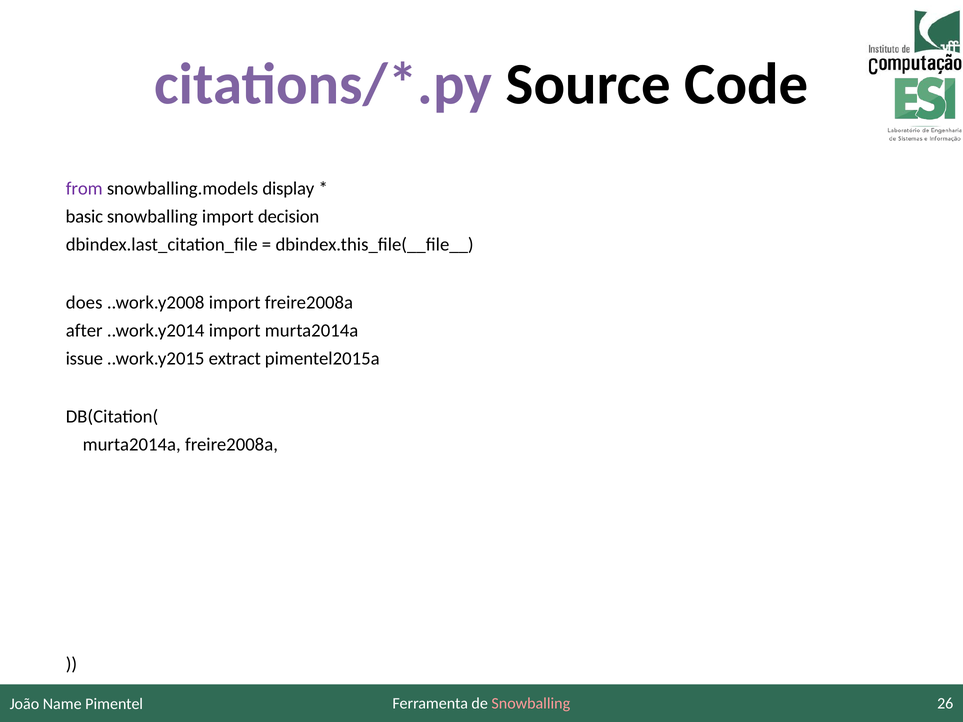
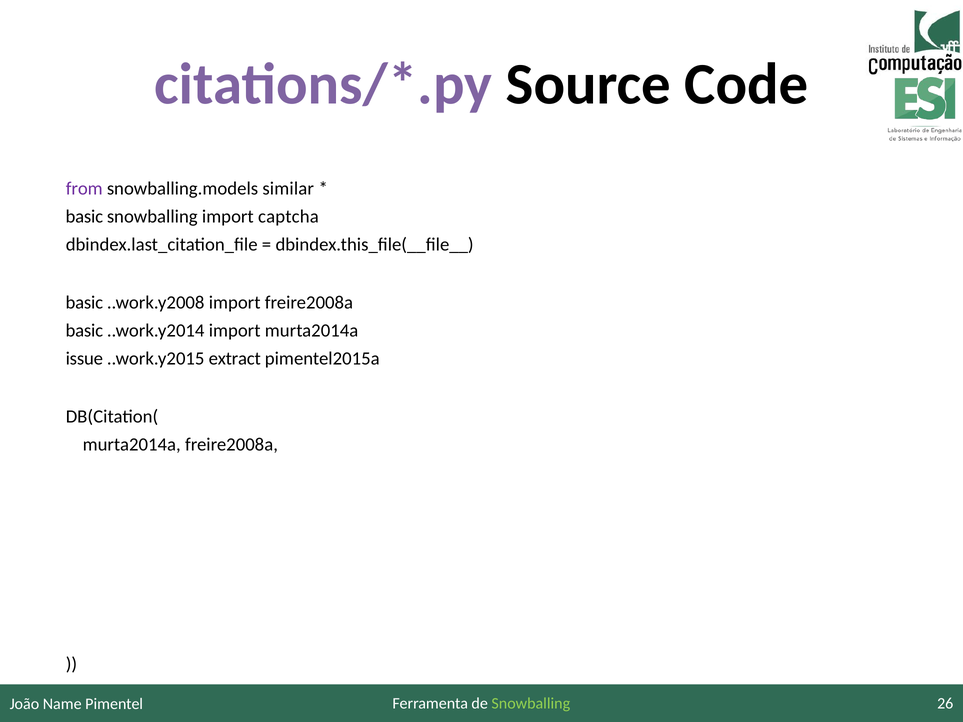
display: display -> similar
decision: decision -> captcha
does at (84, 303): does -> basic
after at (84, 331): after -> basic
Snowballing at (531, 704) colour: pink -> light green
